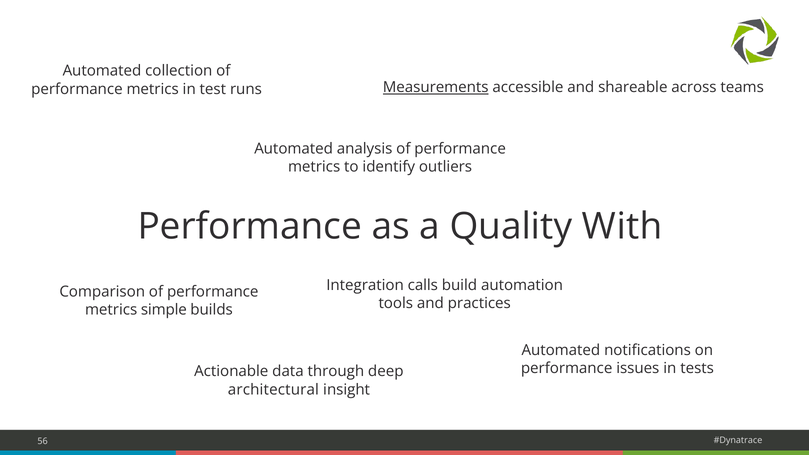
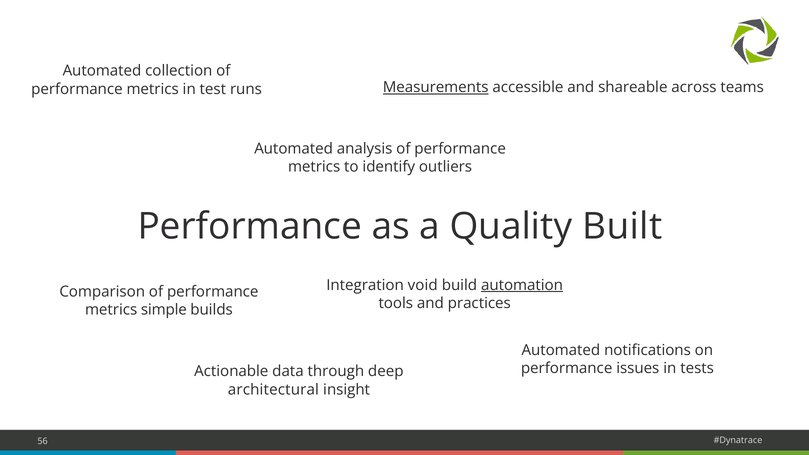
With: With -> Built
calls: calls -> void
automation underline: none -> present
